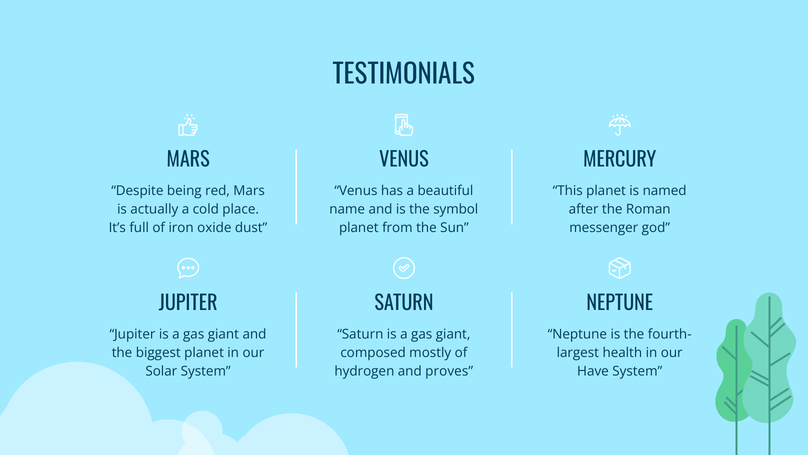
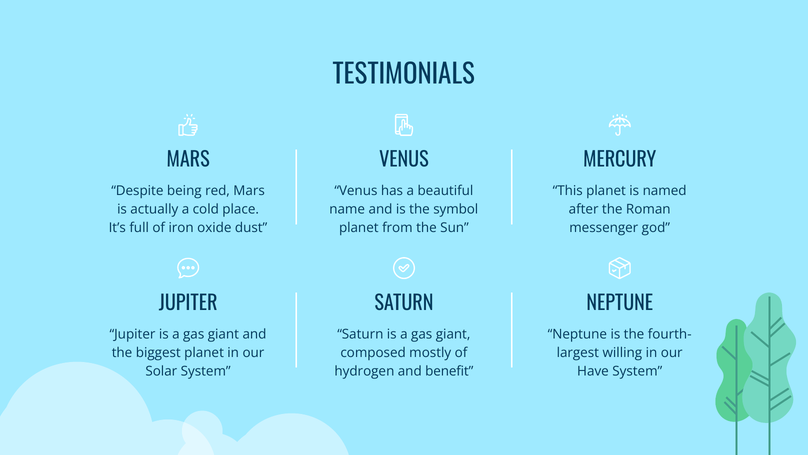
health: health -> willing
proves: proves -> benefit
